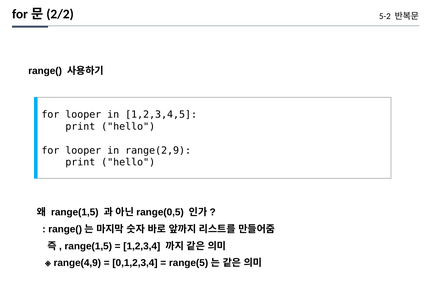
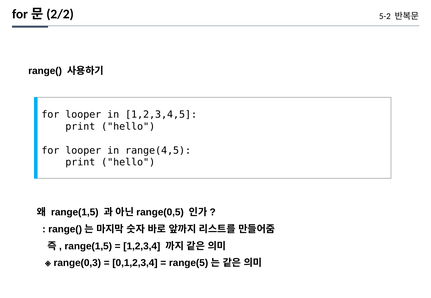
range(2,9: range(2,9 -> range(4,5
range(4,9: range(4,9 -> range(0,3
